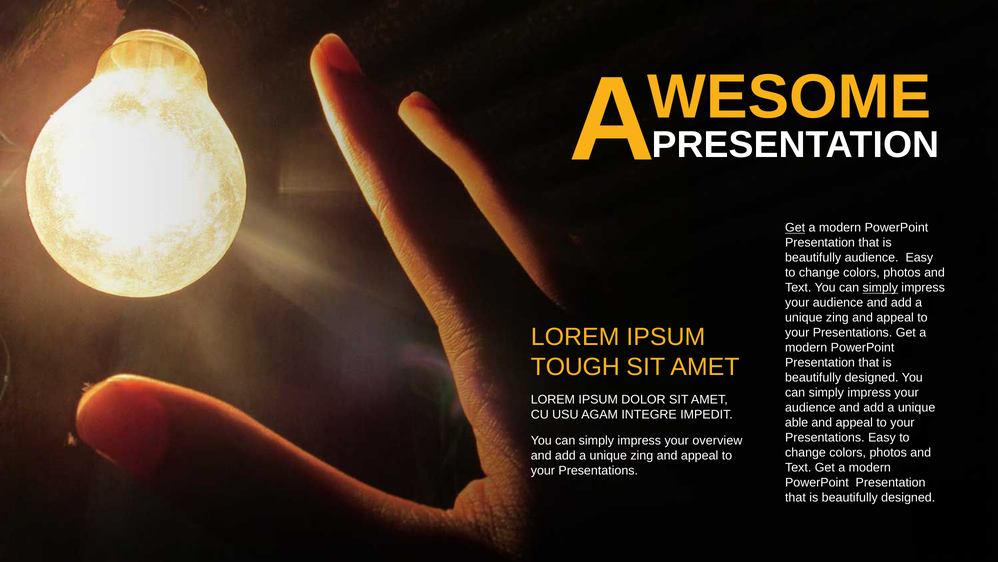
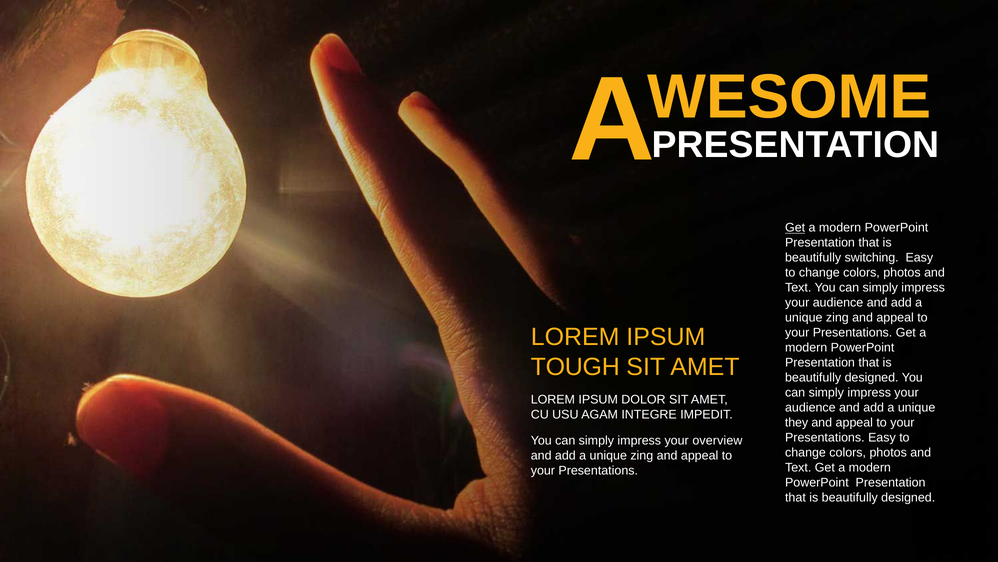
beautifully audience: audience -> switching
simply at (880, 287) underline: present -> none
able: able -> they
